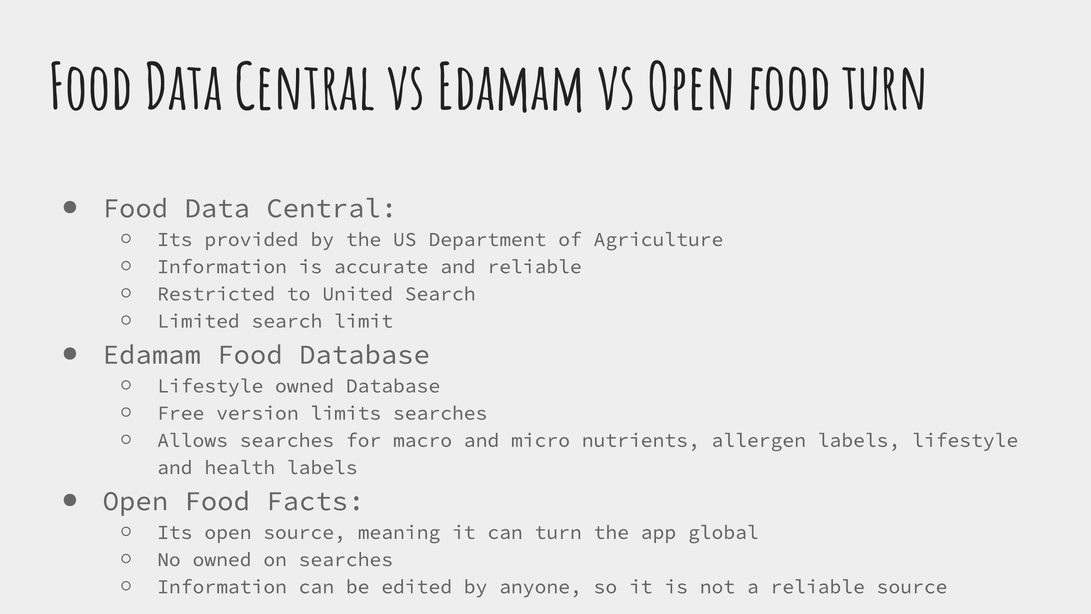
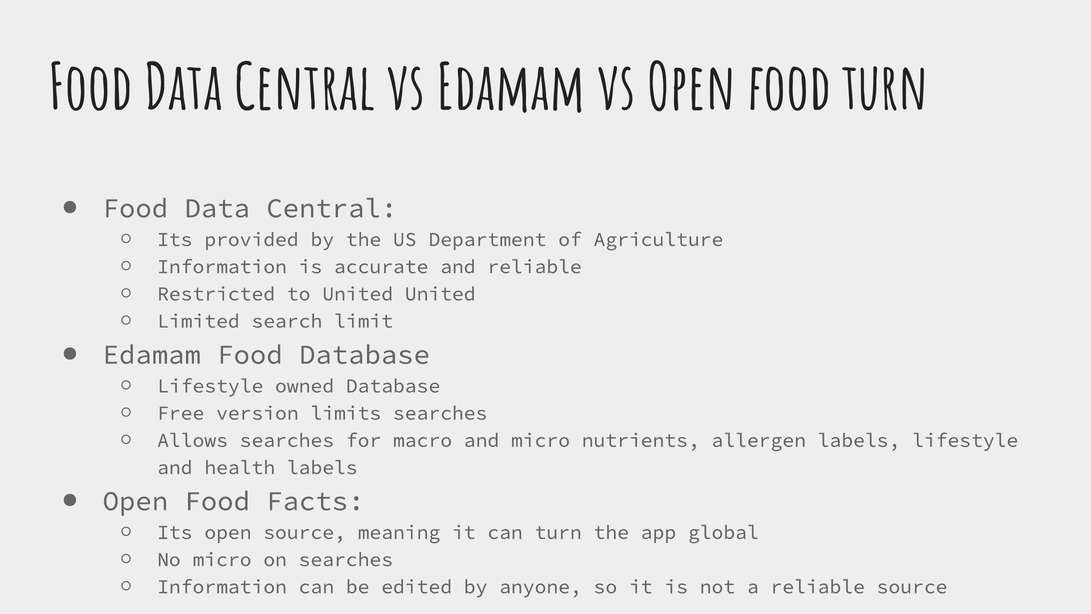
United Search: Search -> United
No owned: owned -> micro
